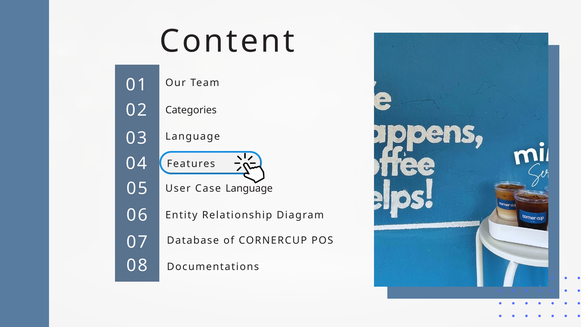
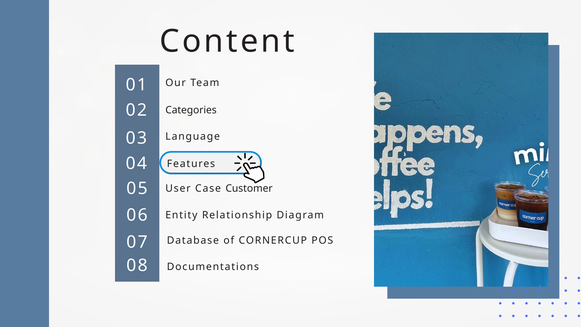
Case Language: Language -> Customer
